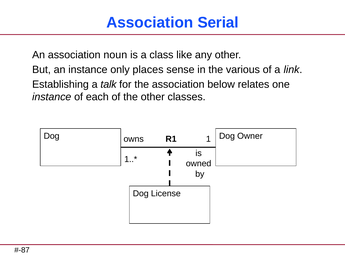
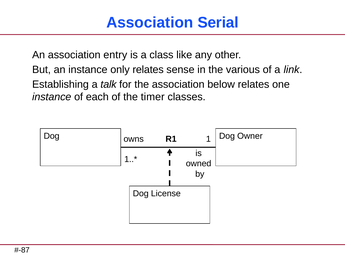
noun: noun -> entry
only places: places -> relates
the other: other -> timer
